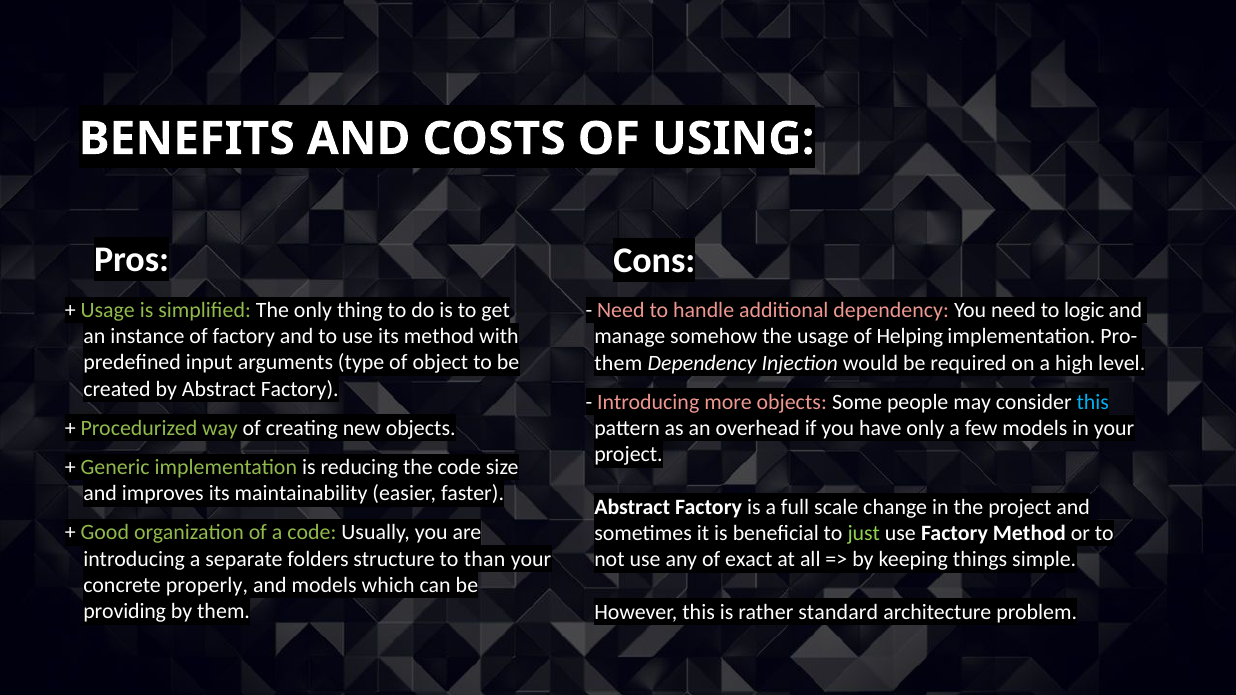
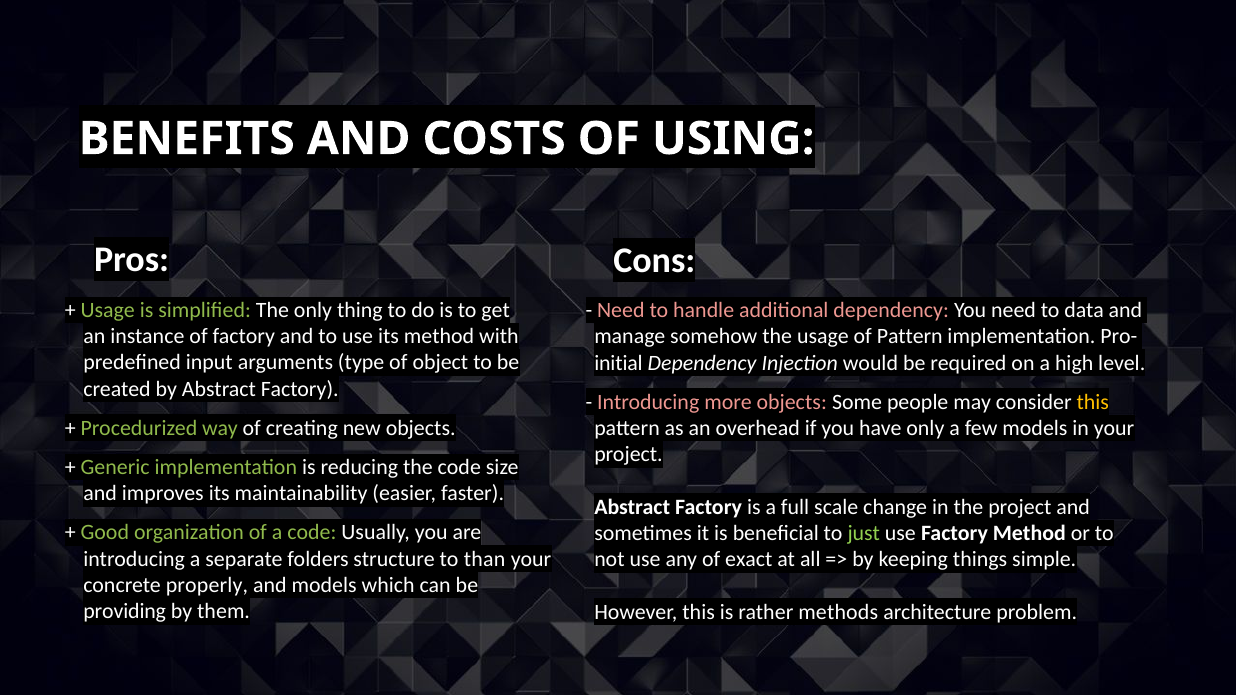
logic: logic -> data
of Helping: Helping -> Pattern
them at (618, 363): them -> initial
this at (1093, 402) colour: light blue -> yellow
standard: standard -> methods
